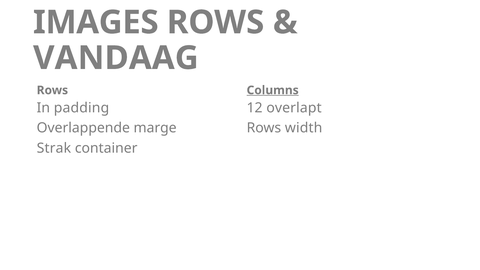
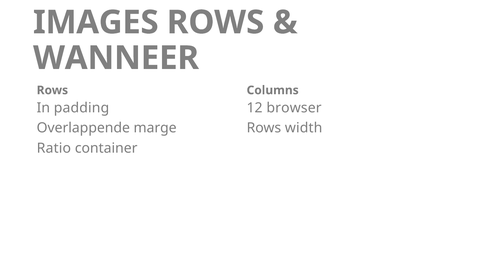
VANDAAG: VANDAAG -> WANNEER
Columns underline: present -> none
overlapt: overlapt -> browser
Strak: Strak -> Ratio
